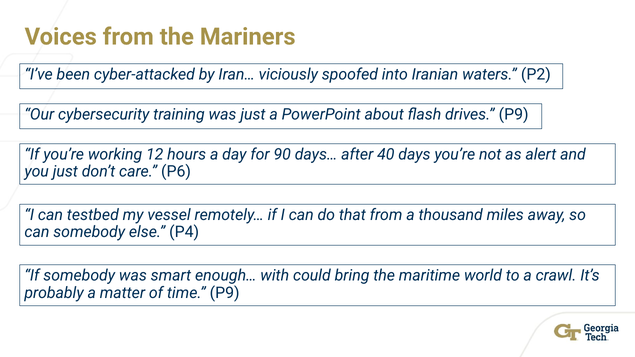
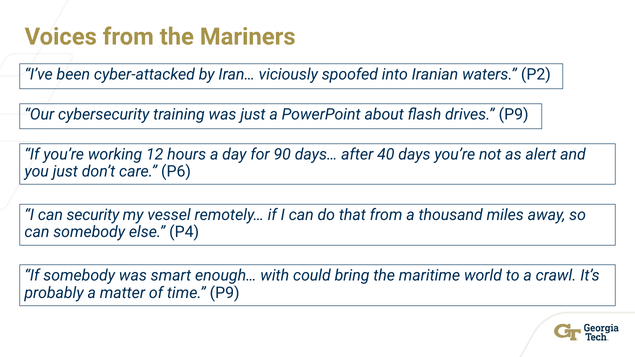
testbed: testbed -> security
